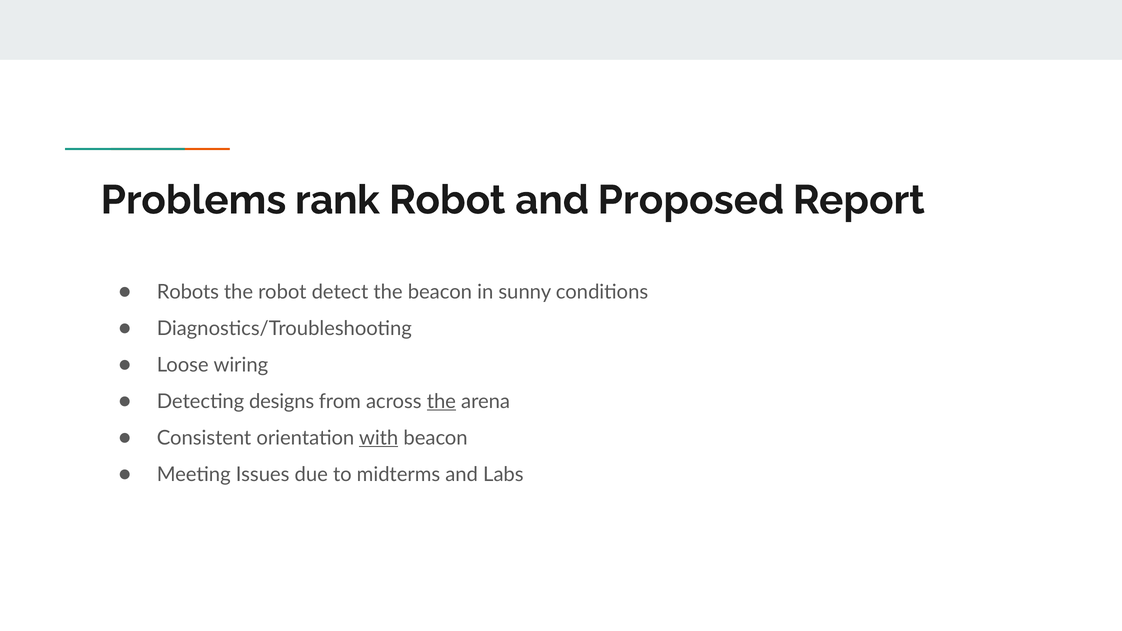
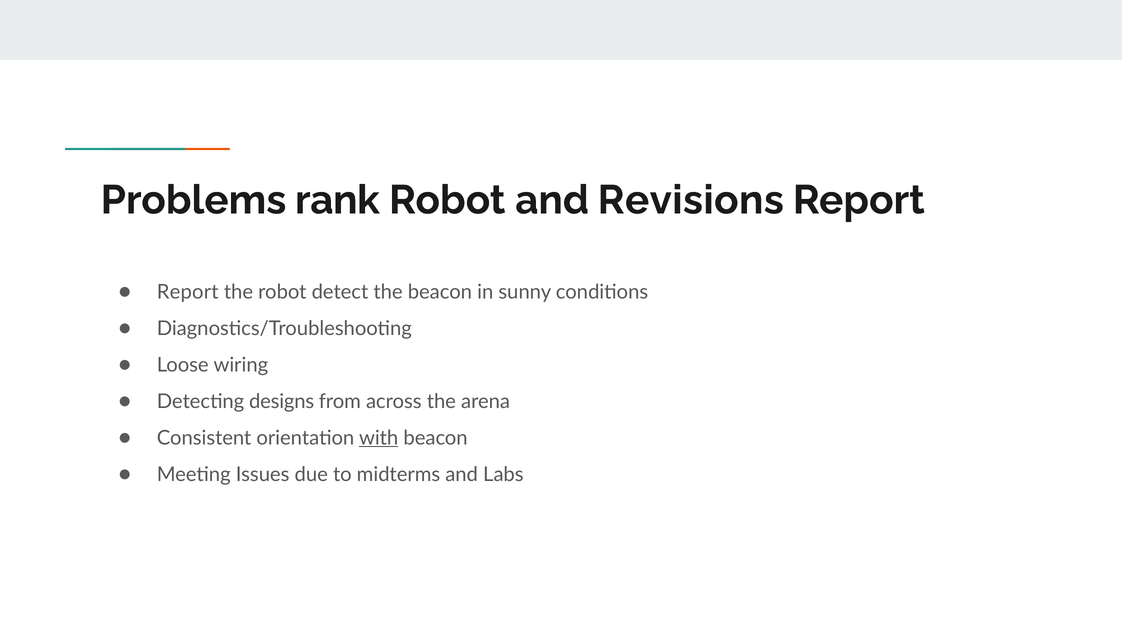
Proposed: Proposed -> Revisions
Robots at (188, 292): Robots -> Report
the at (441, 402) underline: present -> none
